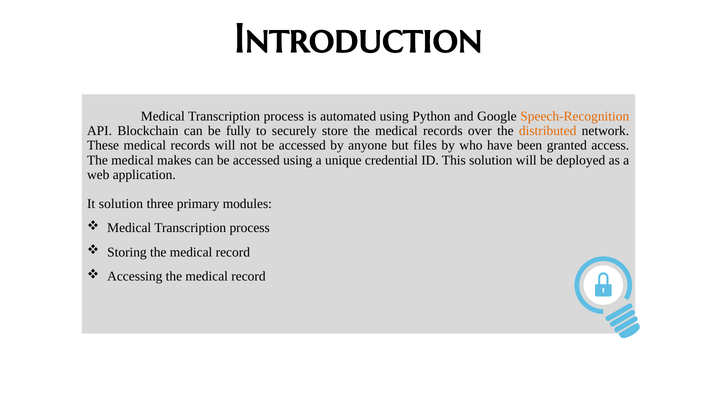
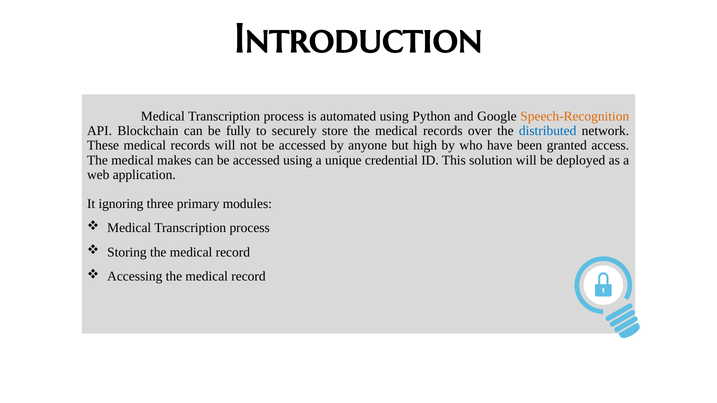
distributed colour: orange -> blue
files: files -> high
It solution: solution -> ignoring
